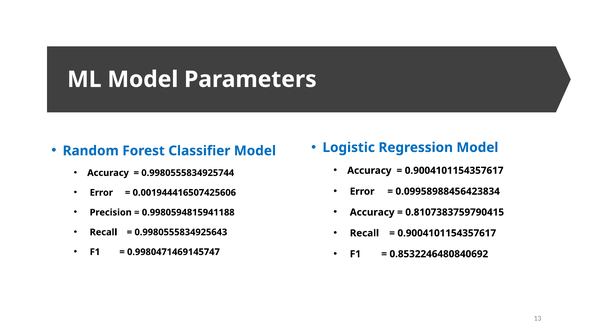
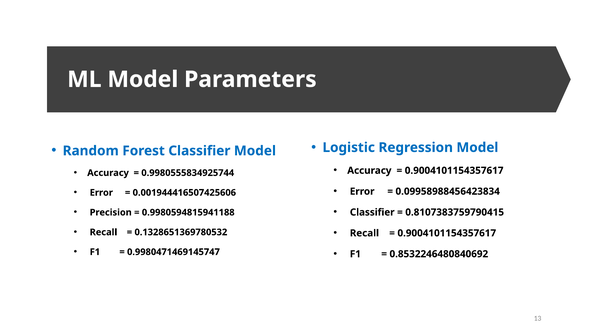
Accuracy at (372, 212): Accuracy -> Classifier
0.9980555834925643: 0.9980555834925643 -> 0.1328651369780532
